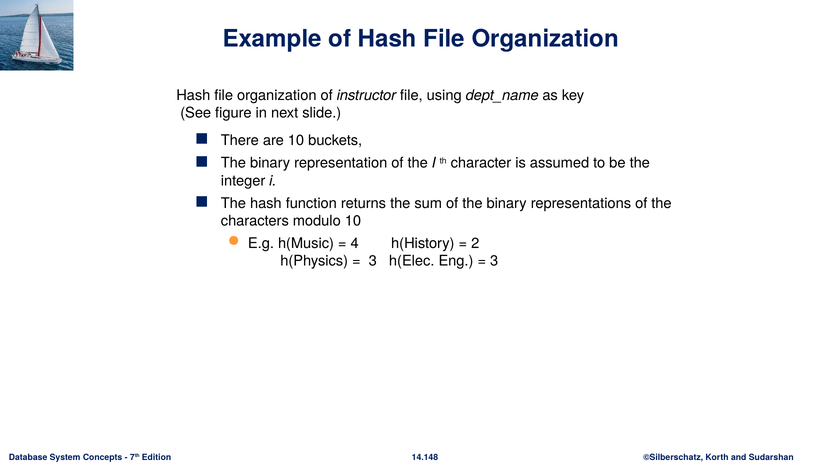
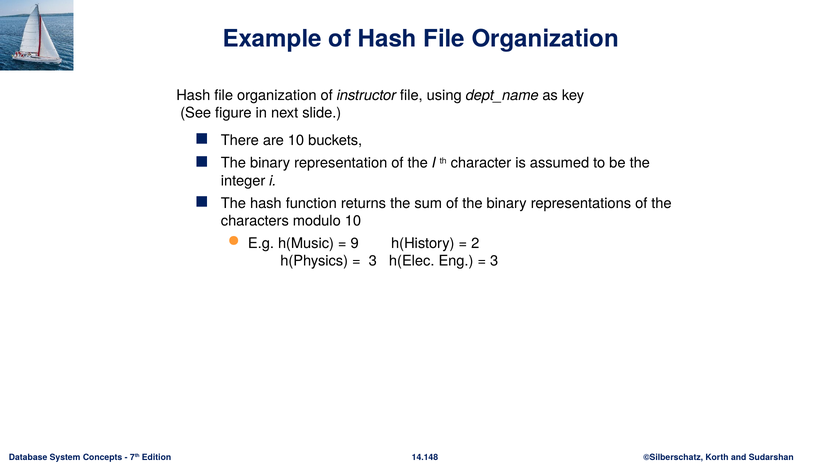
4: 4 -> 9
